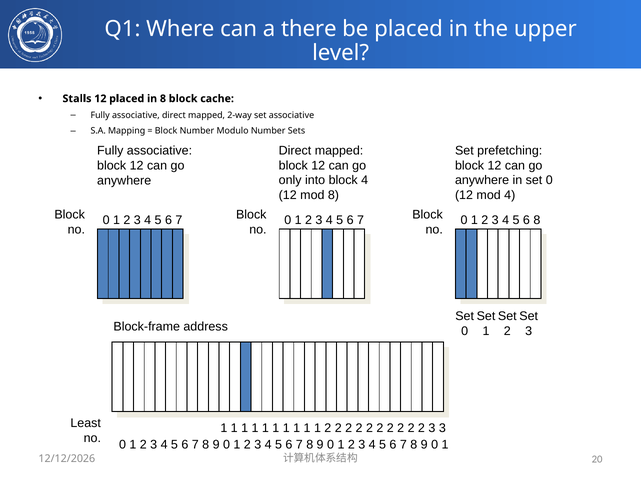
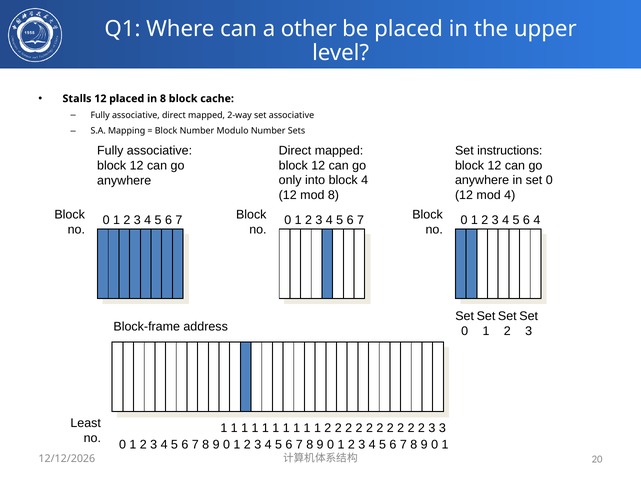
there: there -> other
prefetching: prefetching -> instructions
6 8: 8 -> 4
